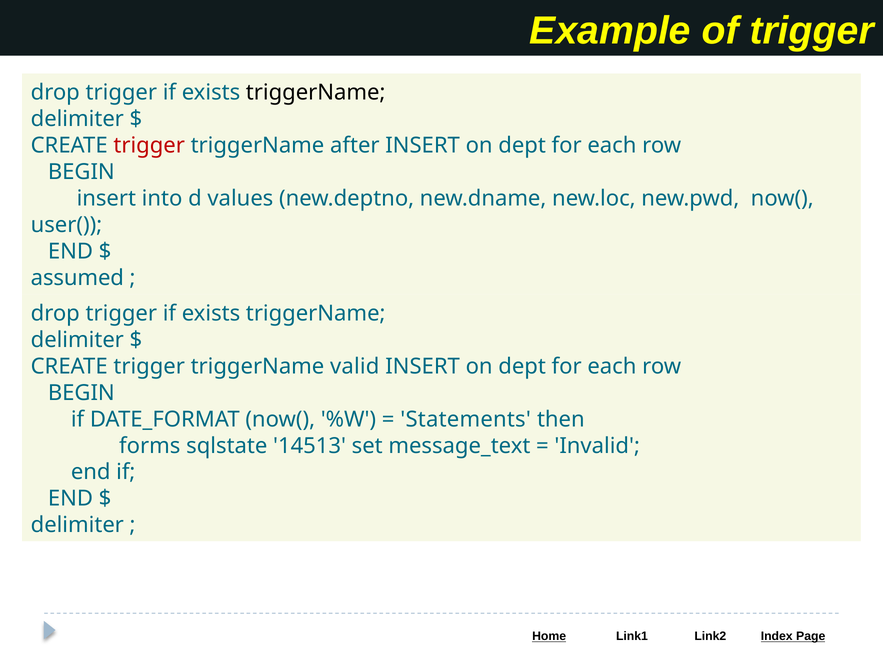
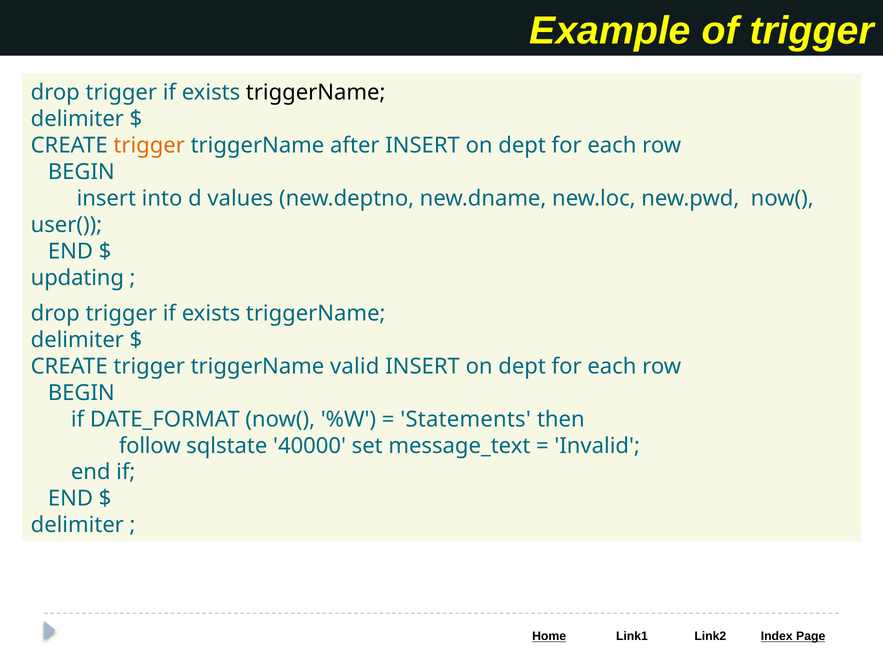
trigger at (149, 146) colour: red -> orange
assumed: assumed -> updating
forms: forms -> follow
14513: 14513 -> 40000
